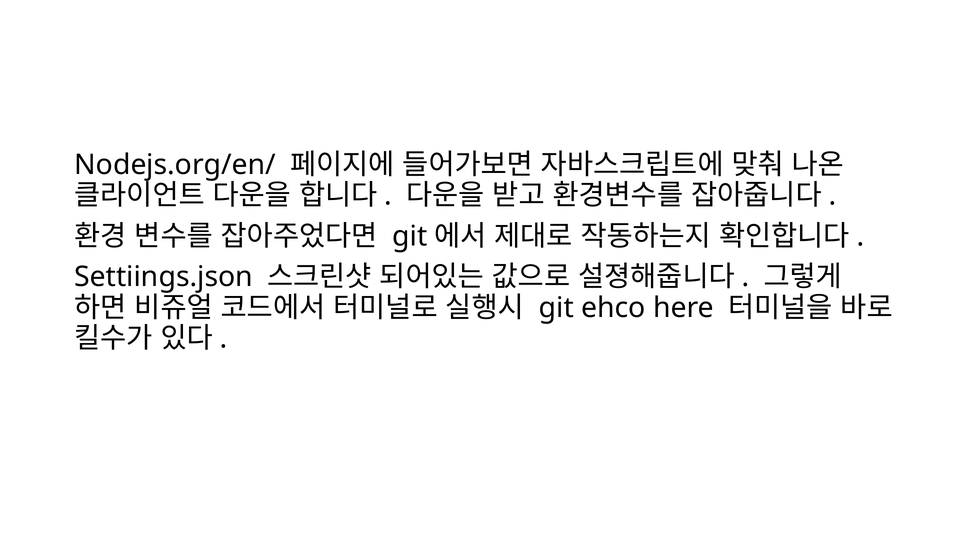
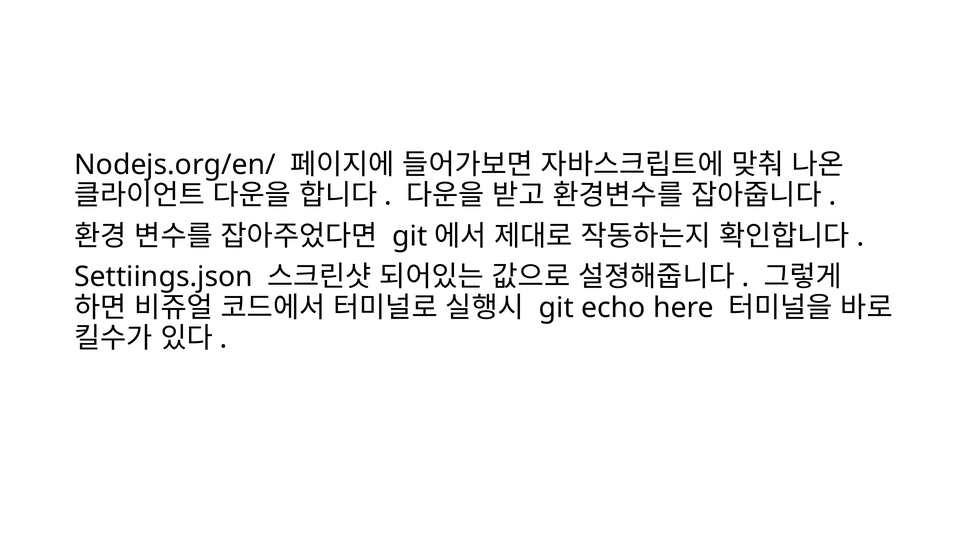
ehco: ehco -> echo
